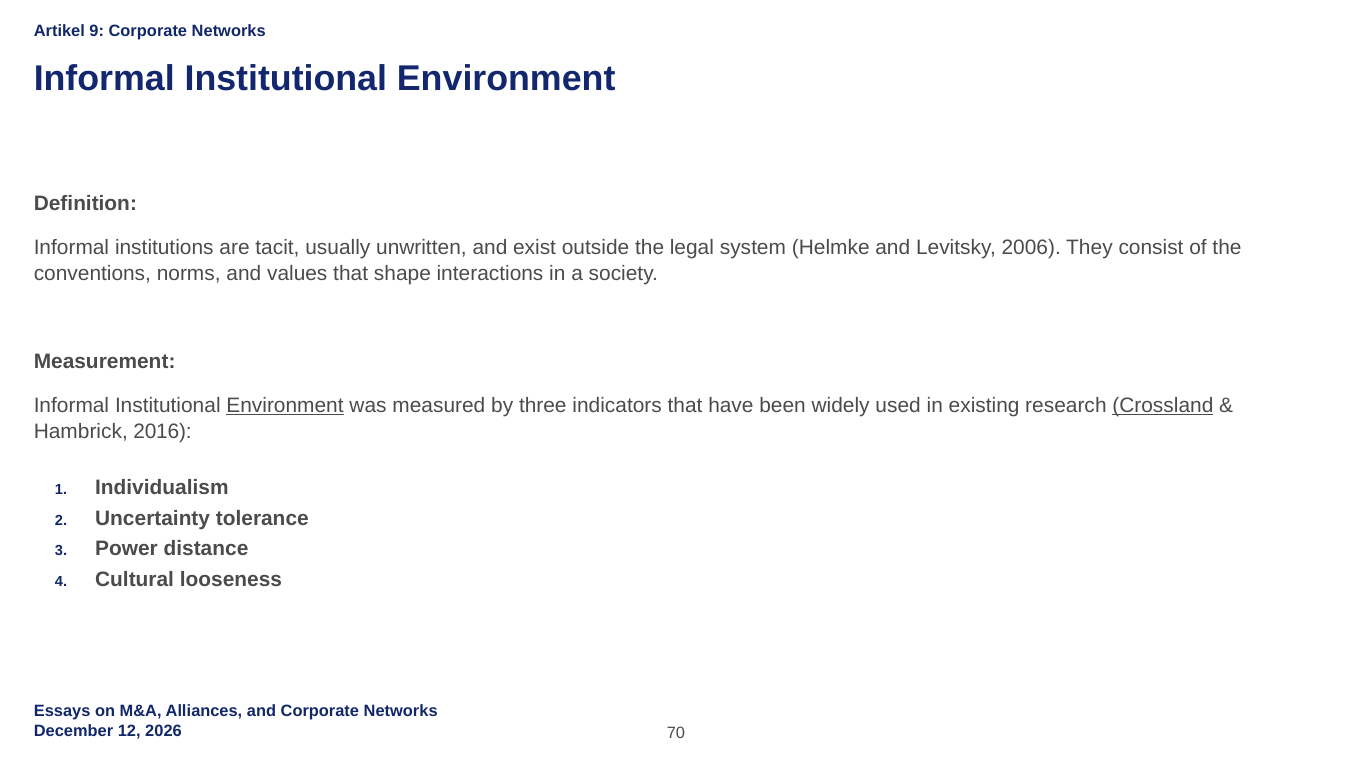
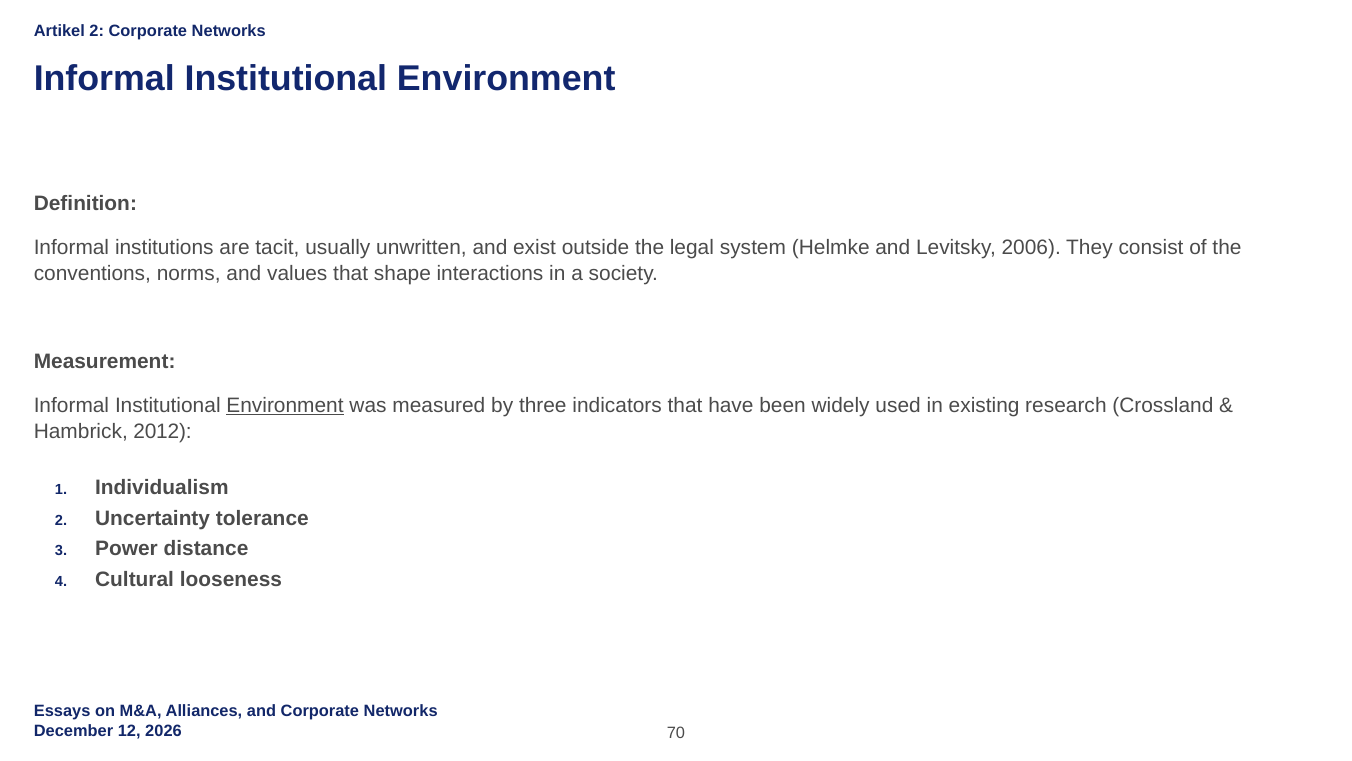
Artikel 9: 9 -> 2
Crossland underline: present -> none
2016: 2016 -> 2012
